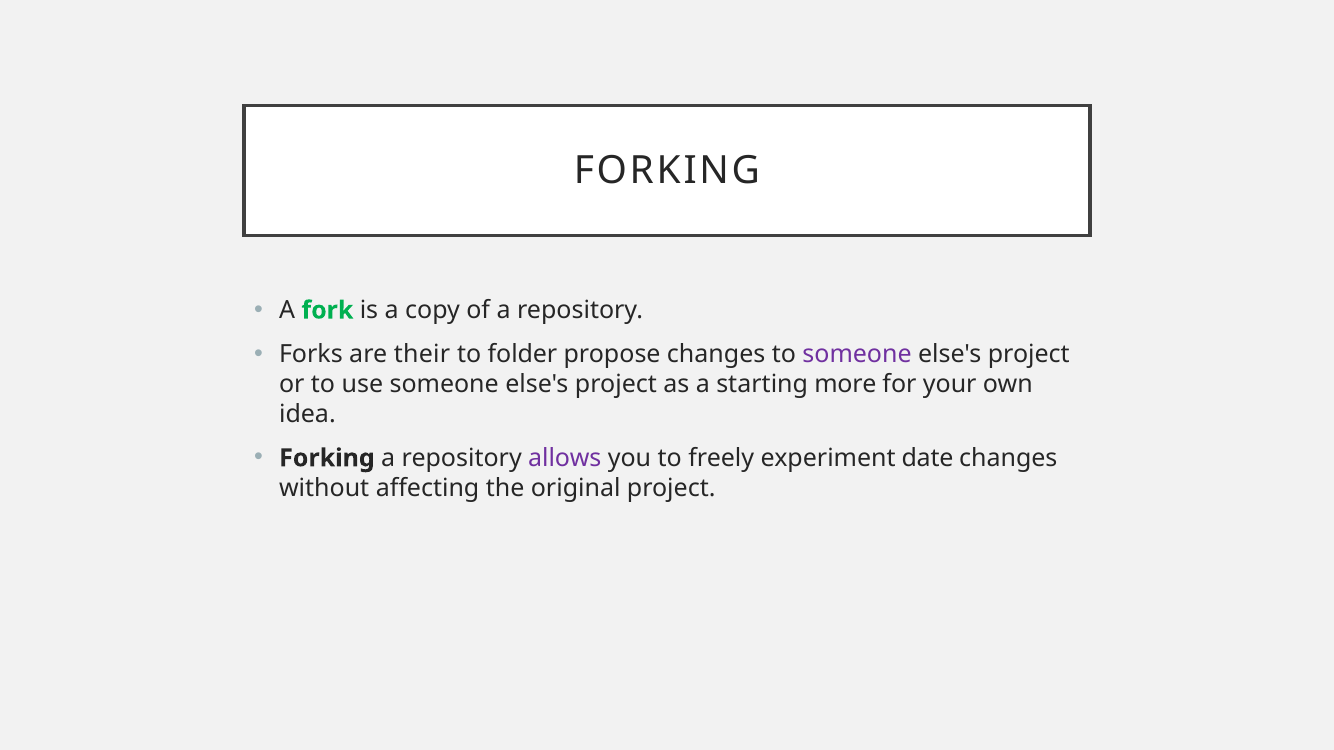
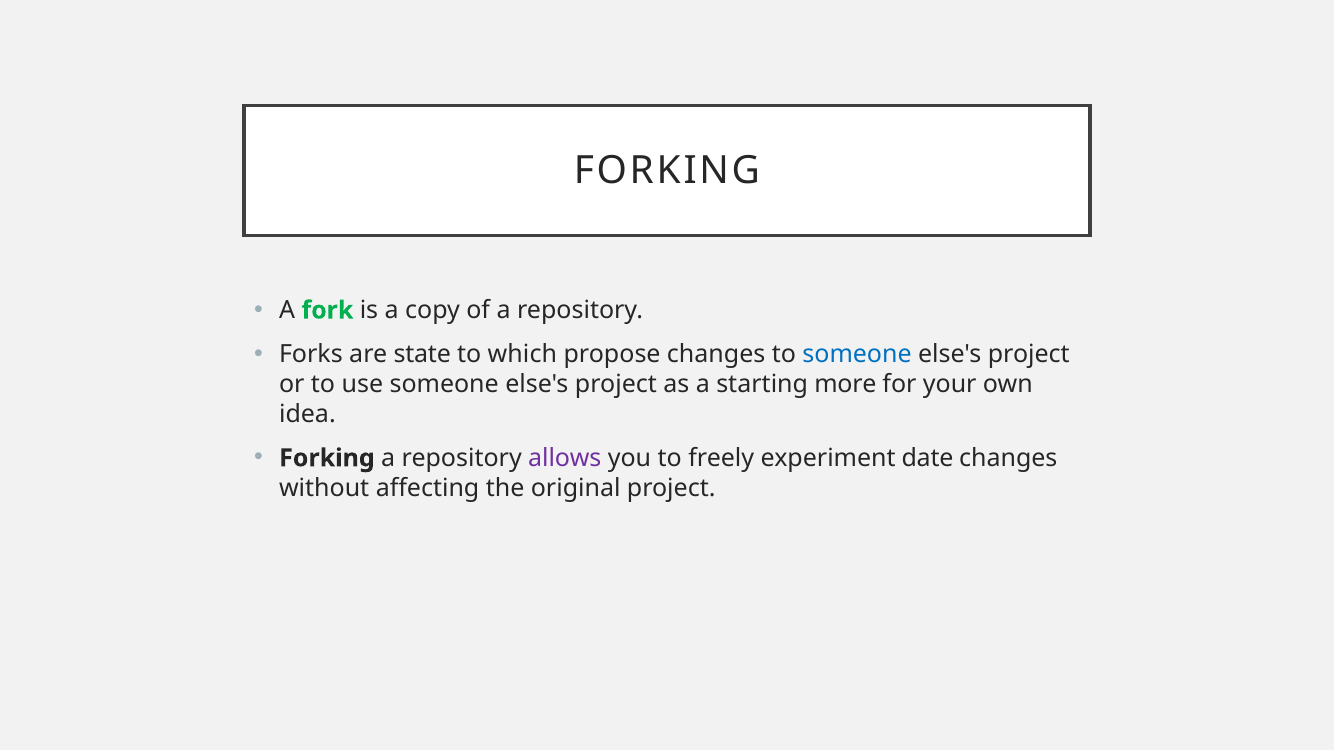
their: their -> state
folder: folder -> which
someone at (857, 354) colour: purple -> blue
